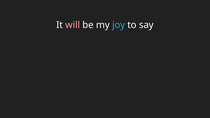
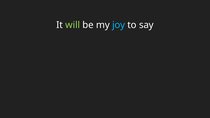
will colour: pink -> light green
